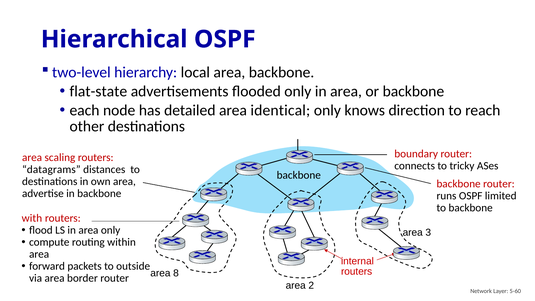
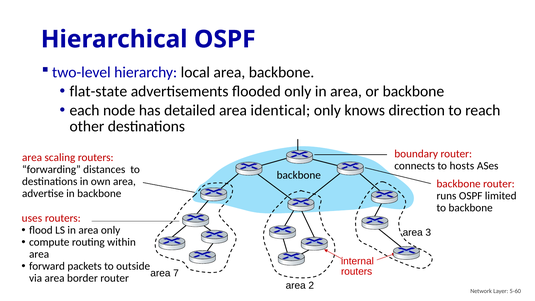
tricky: tricky -> hosts
datagrams: datagrams -> forwarding
with: with -> uses
8: 8 -> 7
